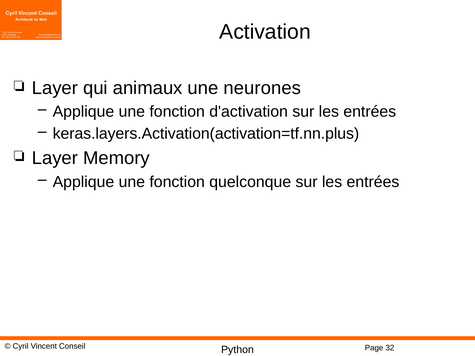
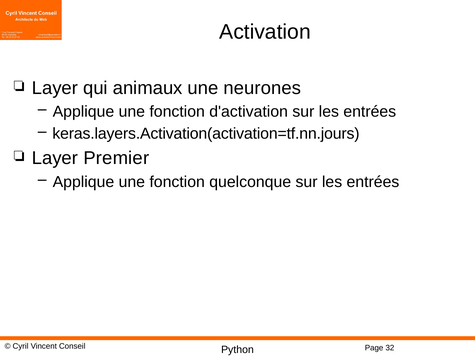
keras.layers.Activation(activation=tf.nn.plus: keras.layers.Activation(activation=tf.nn.plus -> keras.layers.Activation(activation=tf.nn.jours
Memory: Memory -> Premier
